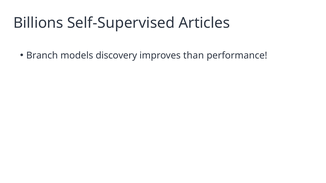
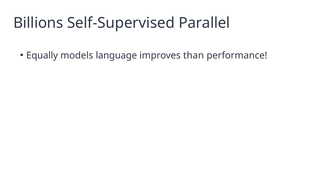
Articles: Articles -> Parallel
Branch: Branch -> Equally
discovery: discovery -> language
